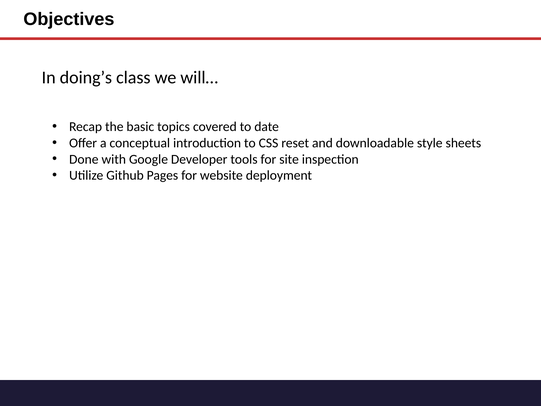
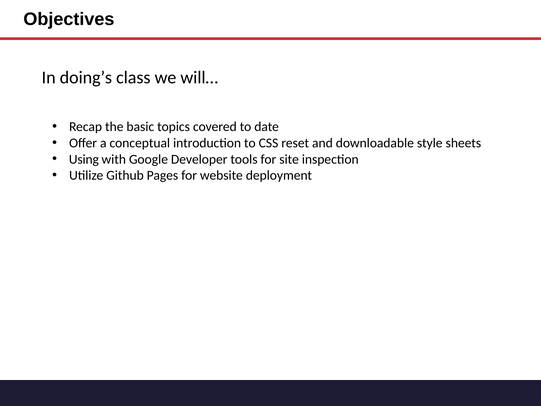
Done: Done -> Using
